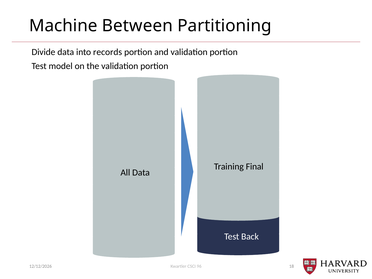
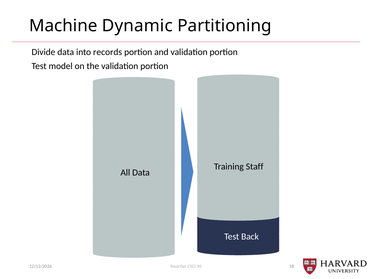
Between: Between -> Dynamic
Final: Final -> Staff
